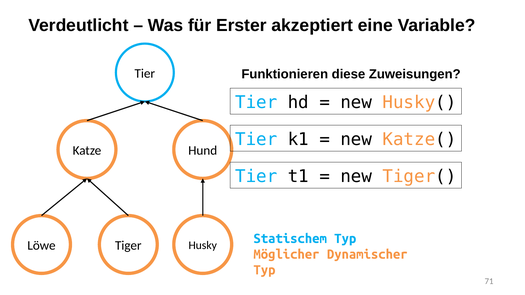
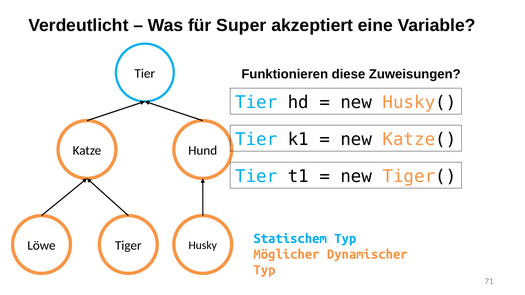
Erster: Erster -> Super
